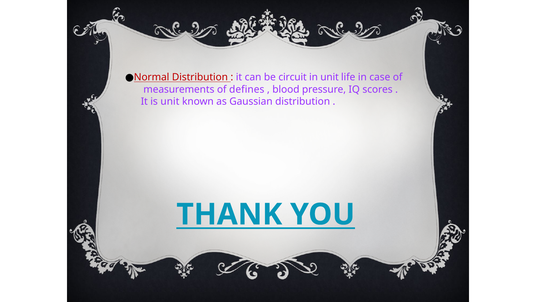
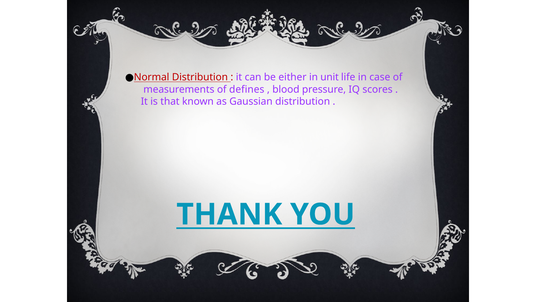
circuit: circuit -> either
is unit: unit -> that
